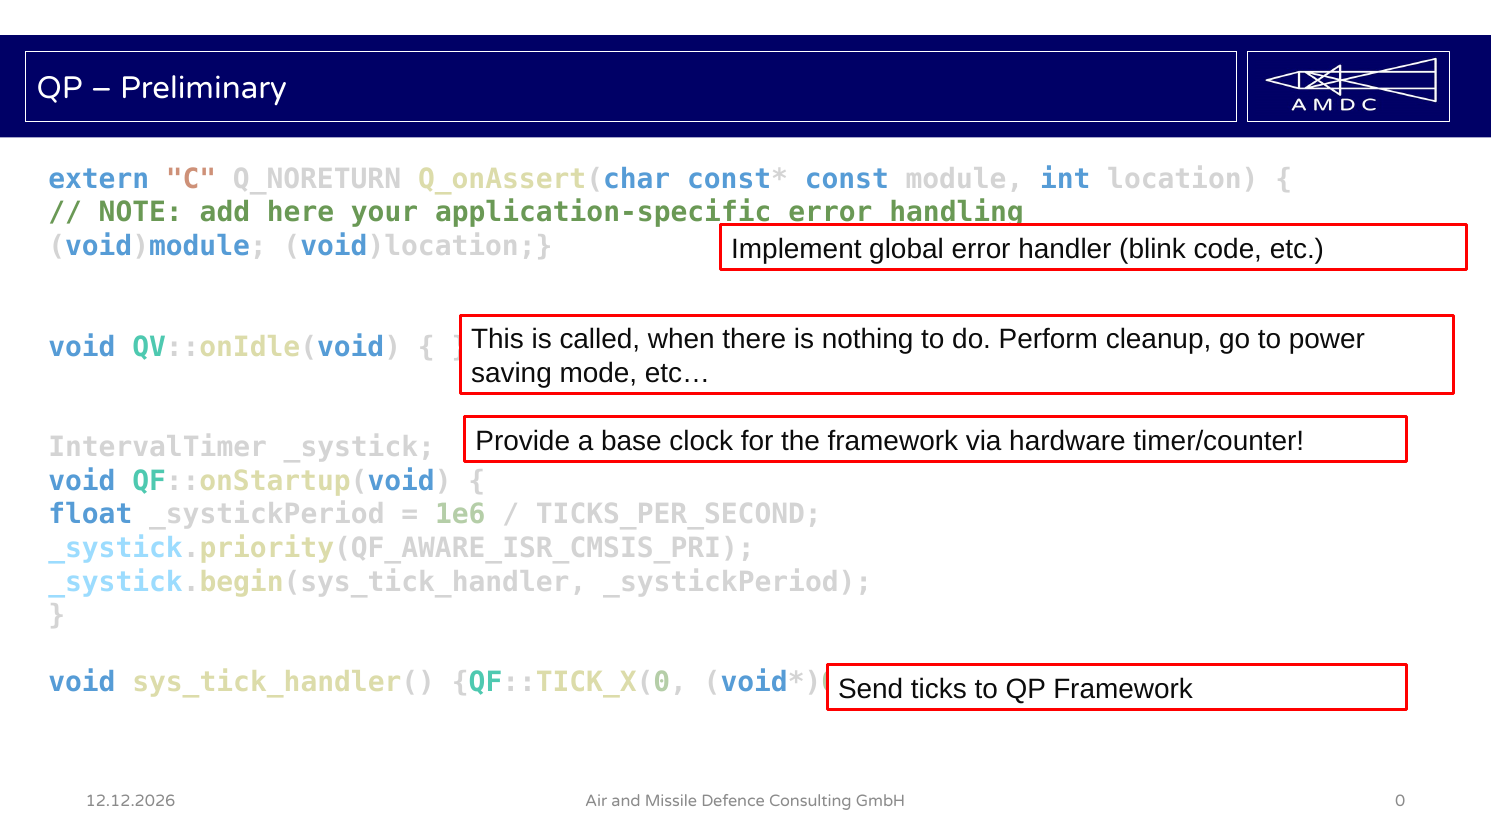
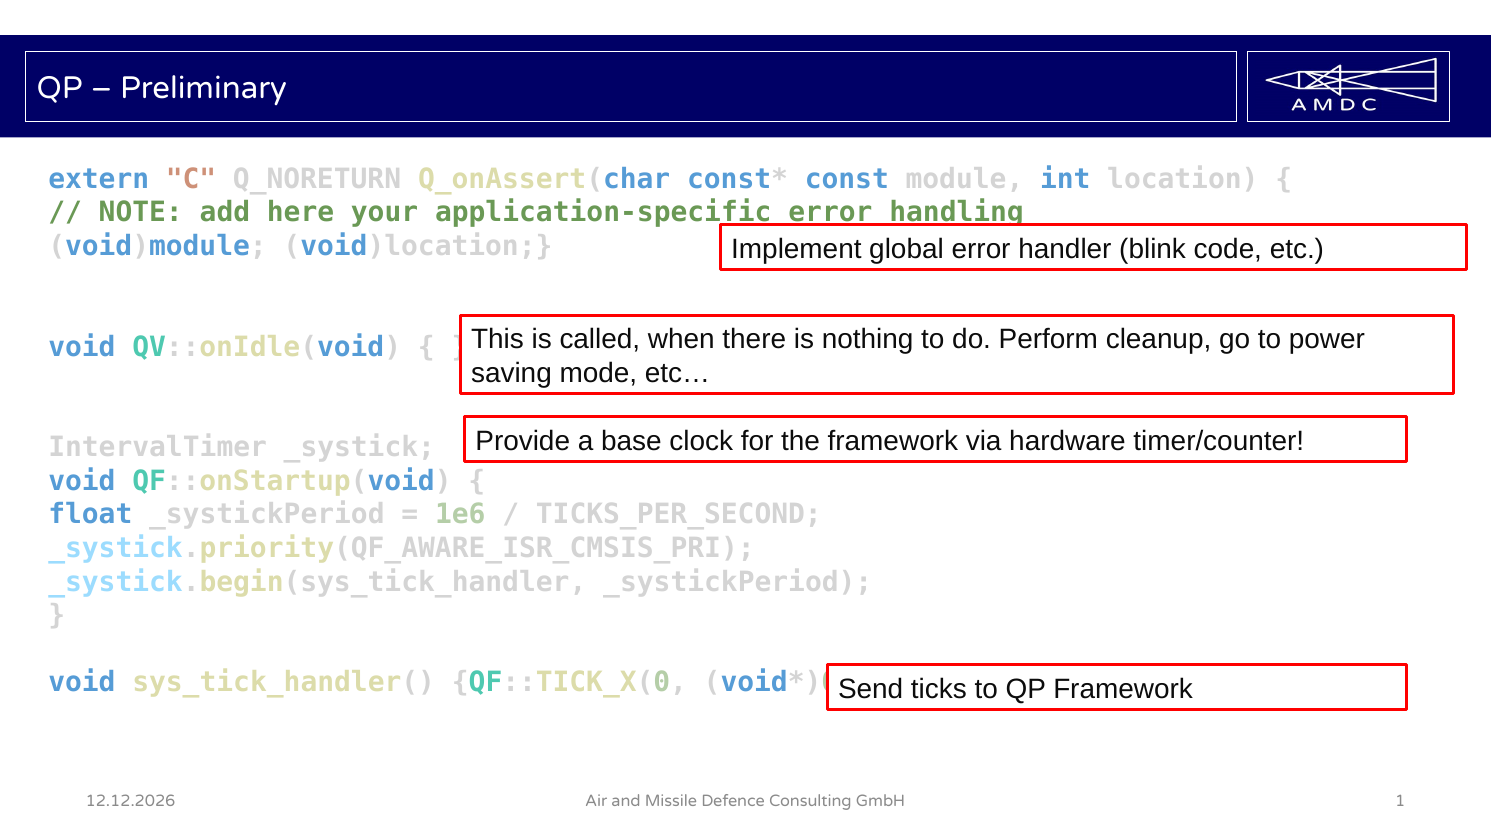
0: 0 -> 1
